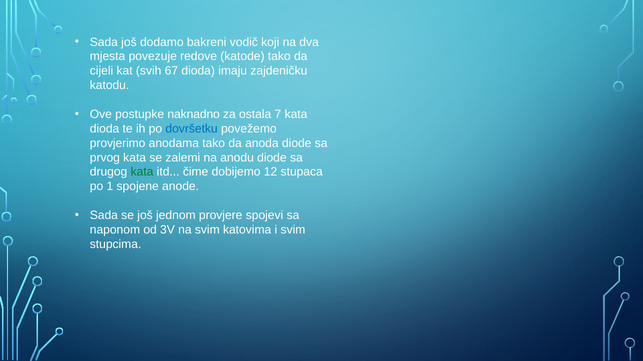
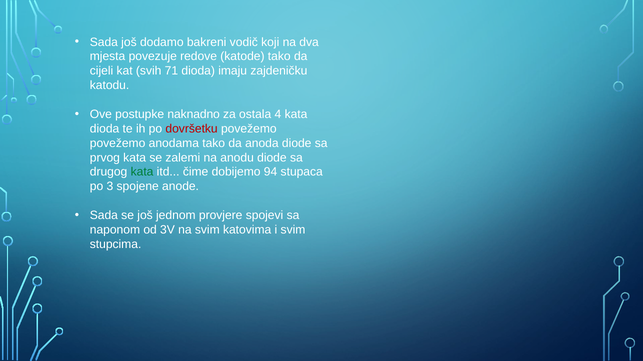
67: 67 -> 71
7: 7 -> 4
dovršetku colour: blue -> red
provjerimo at (118, 143): provjerimo -> povežemo
12: 12 -> 94
1: 1 -> 3
